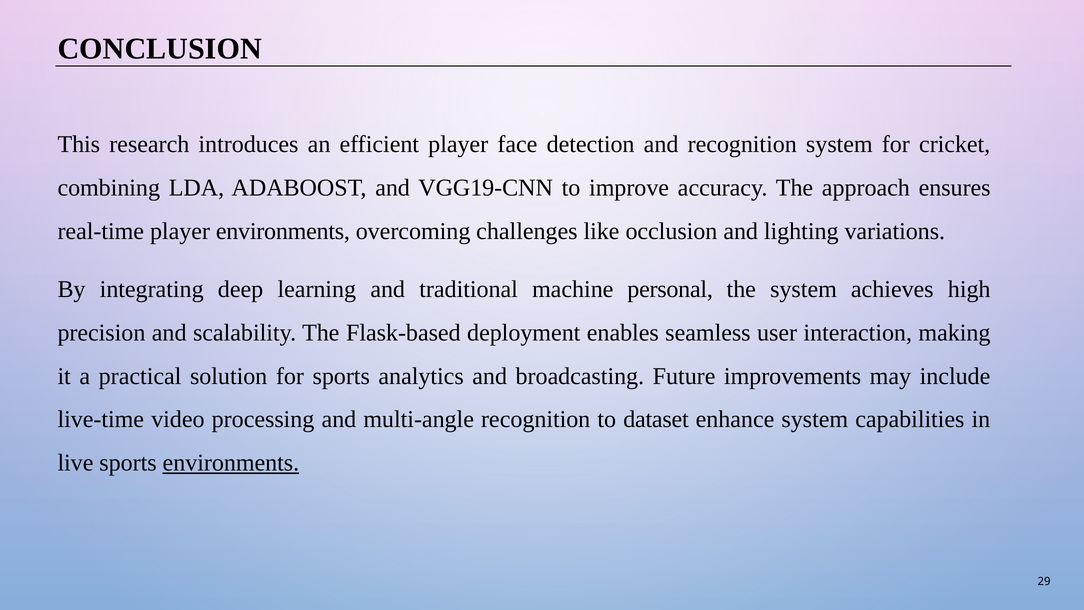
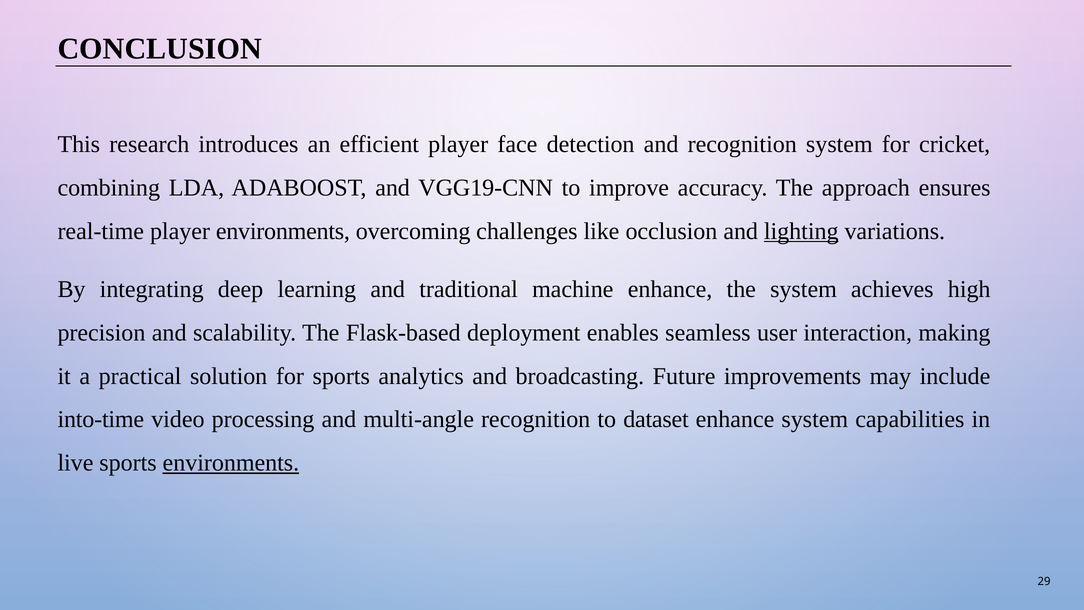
lighting underline: none -> present
machine personal: personal -> enhance
live-time: live-time -> into-time
